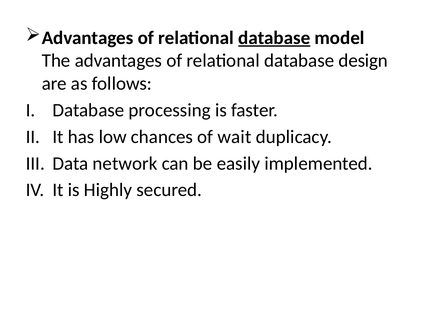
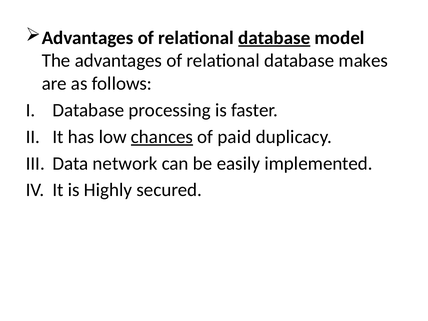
design: design -> makes
chances underline: none -> present
wait: wait -> paid
